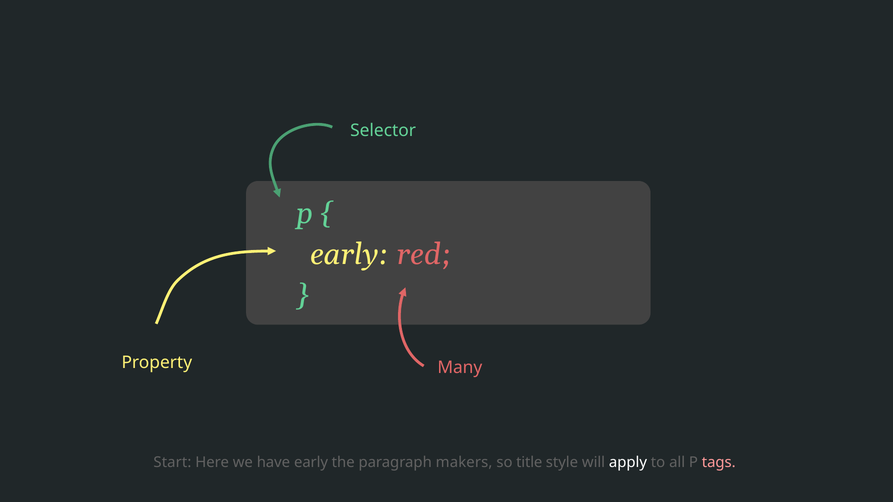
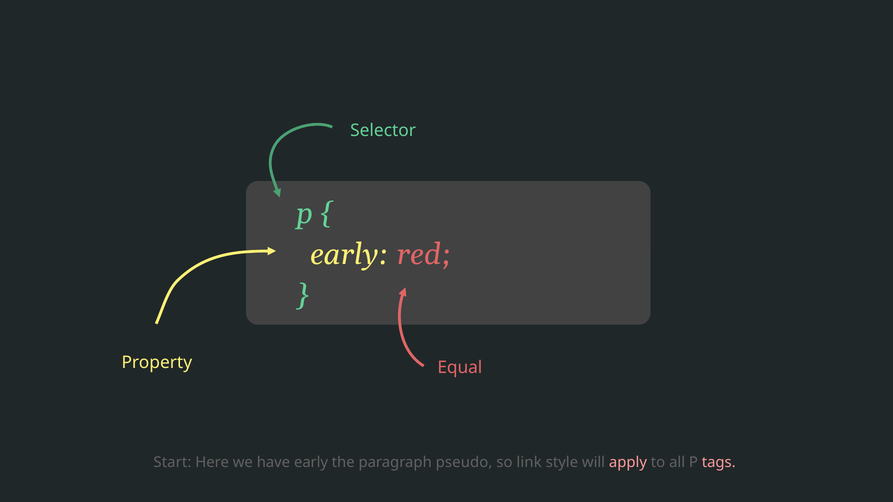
Many: Many -> Equal
makers: makers -> pseudo
title: title -> link
apply colour: white -> pink
